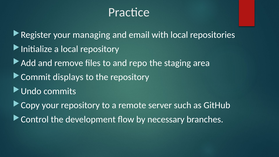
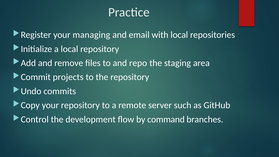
displays: displays -> projects
necessary: necessary -> command
